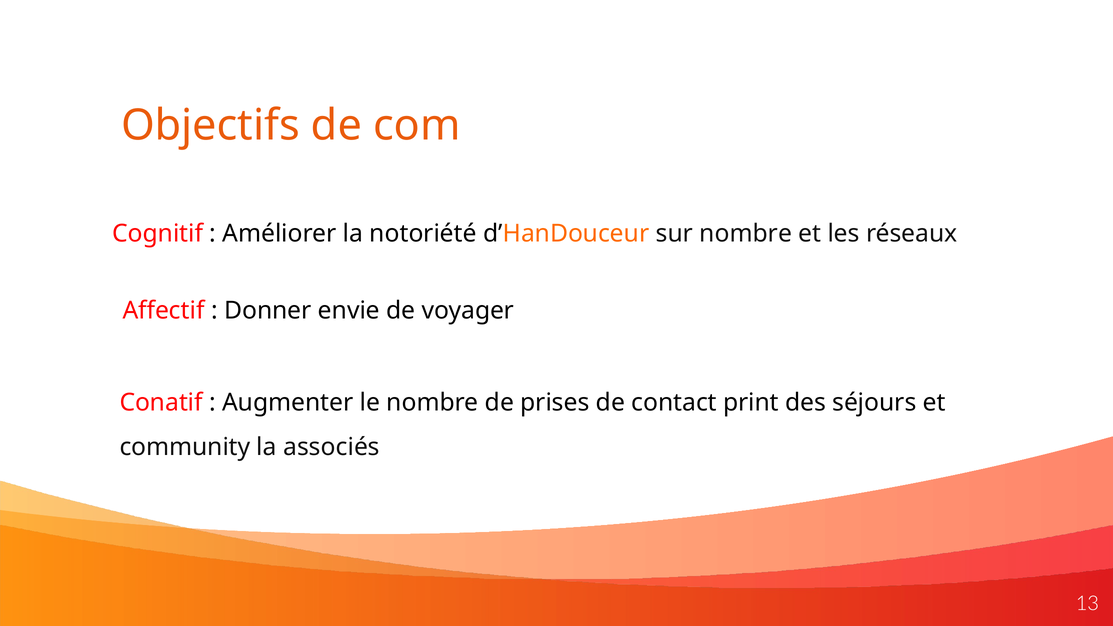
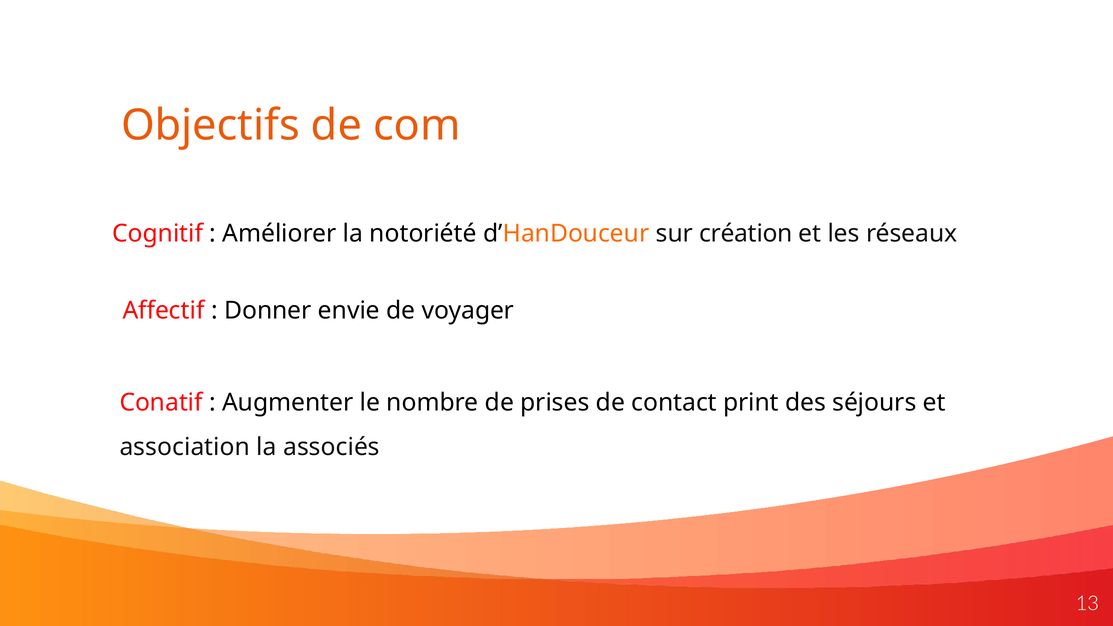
sur nombre: nombre -> création
community: community -> association
